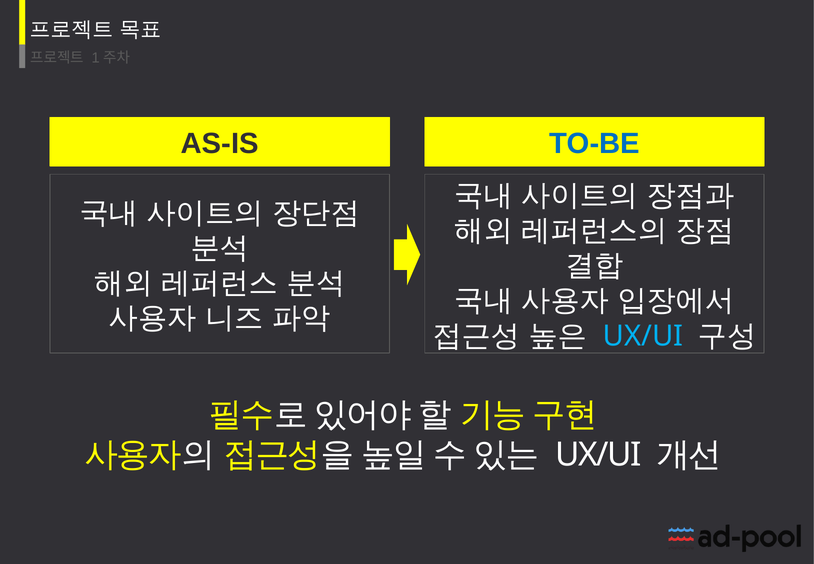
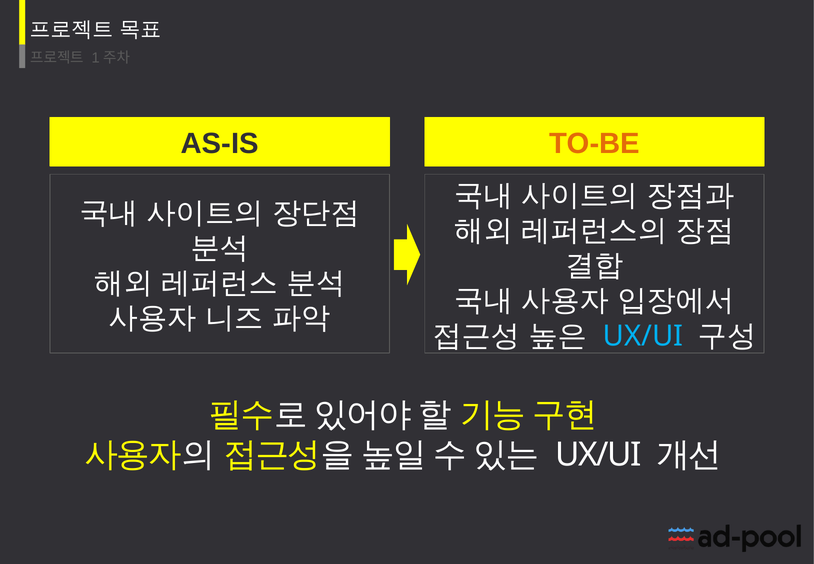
TO-BE colour: blue -> orange
